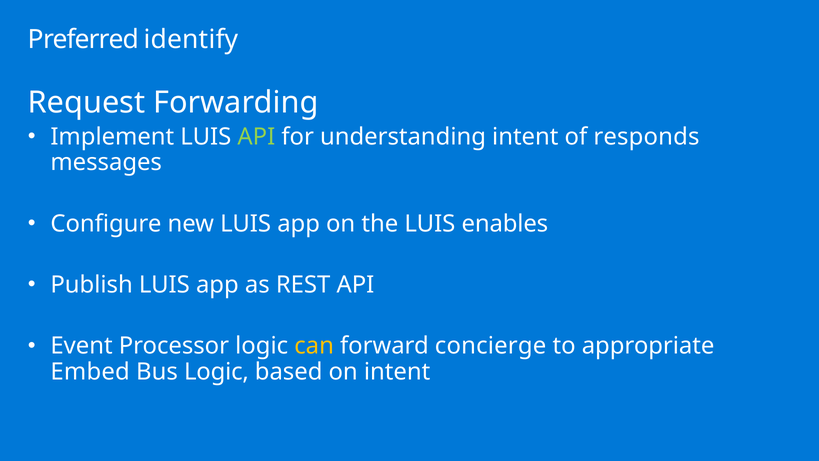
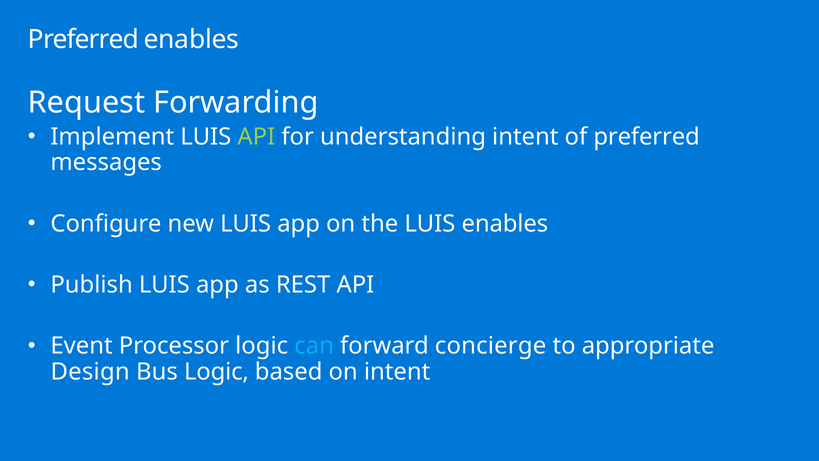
Preferred identify: identify -> enables
of responds: responds -> preferred
can colour: yellow -> light blue
Embed: Embed -> Design
